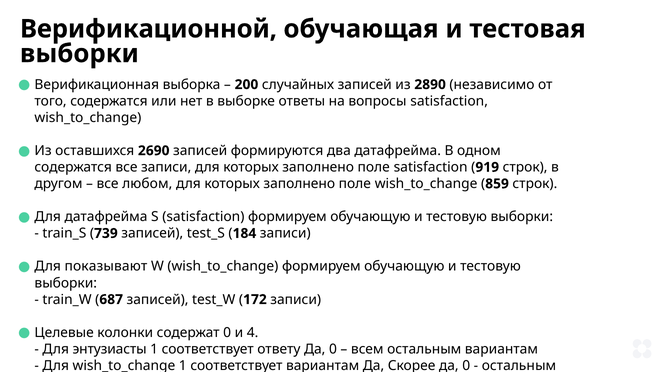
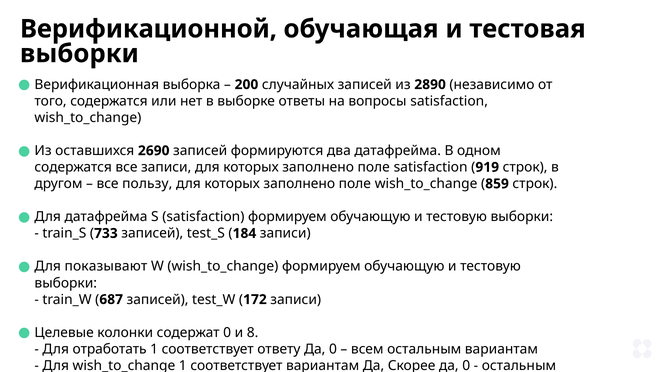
любом: любом -> пользу
739: 739 -> 733
4: 4 -> 8
энтузиасты: энтузиасты -> отработать
